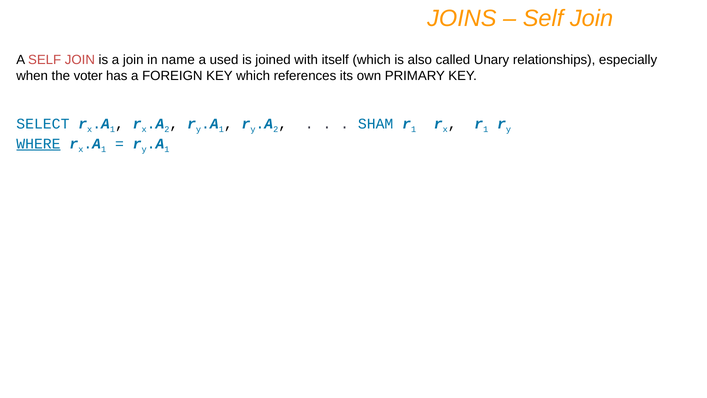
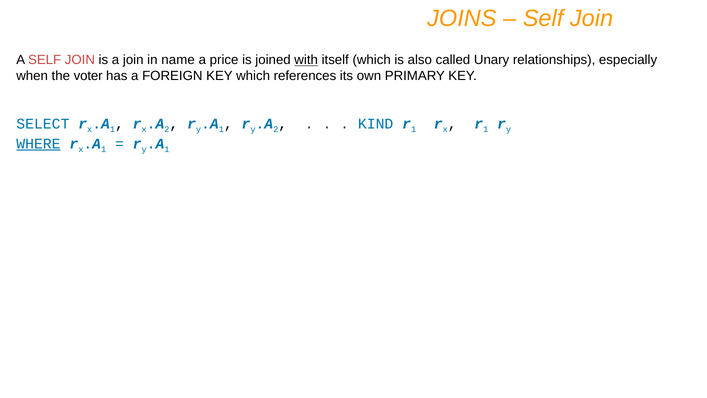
used: used -> price
with underline: none -> present
SHAM: SHAM -> KIND
